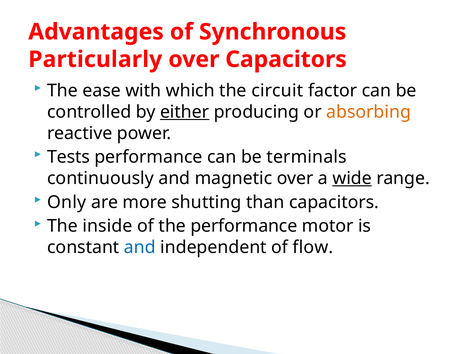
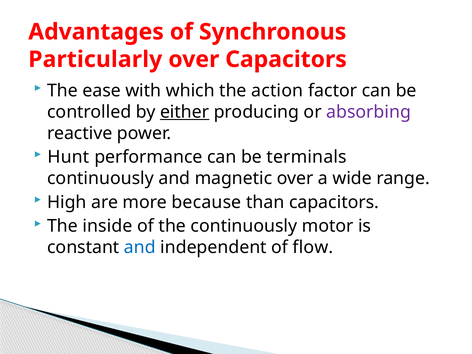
circuit: circuit -> action
absorbing colour: orange -> purple
Tests: Tests -> Hunt
wide underline: present -> none
Only: Only -> High
shutting: shutting -> because
the performance: performance -> continuously
